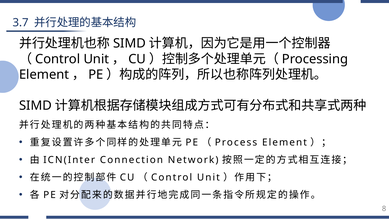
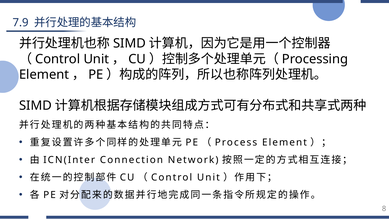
3.7: 3.7 -> 7.9
